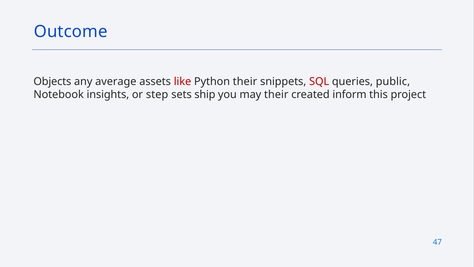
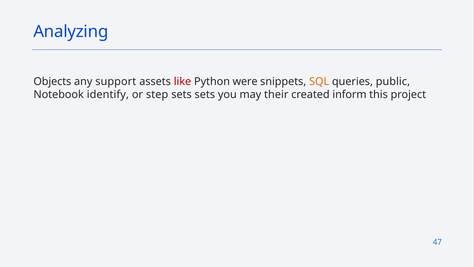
Outcome: Outcome -> Analyzing
average: average -> support
Python their: their -> were
SQL colour: red -> orange
insights: insights -> identify
sets ship: ship -> sets
